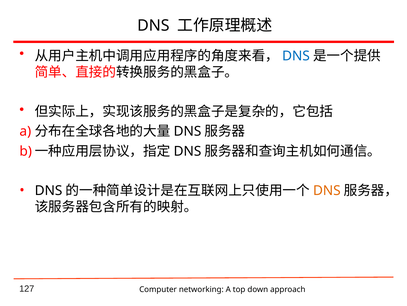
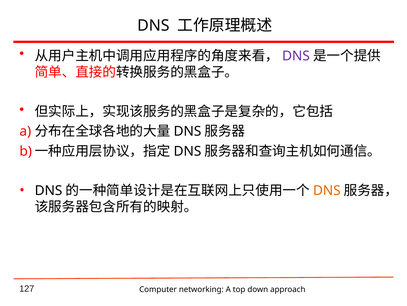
DNS at (296, 56) colour: blue -> purple
